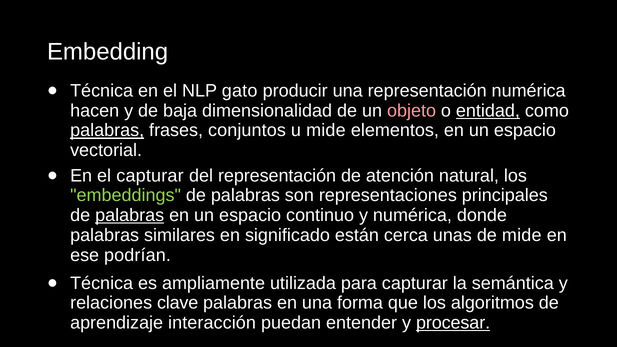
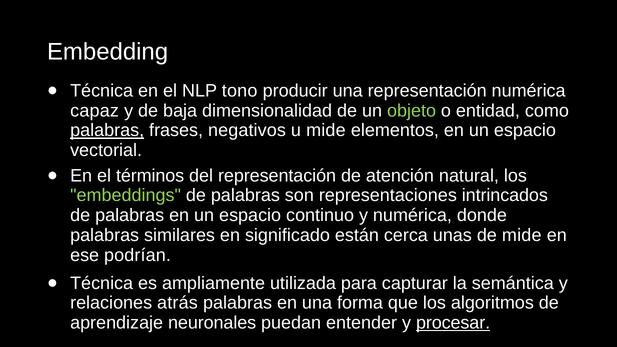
gato: gato -> tono
hacen: hacen -> capaz
objeto colour: pink -> light green
entidad underline: present -> none
conjuntos: conjuntos -> negativos
el capturar: capturar -> términos
principales: principales -> intrincados
palabras at (130, 215) underline: present -> none
clave: clave -> atrás
interacción: interacción -> neuronales
